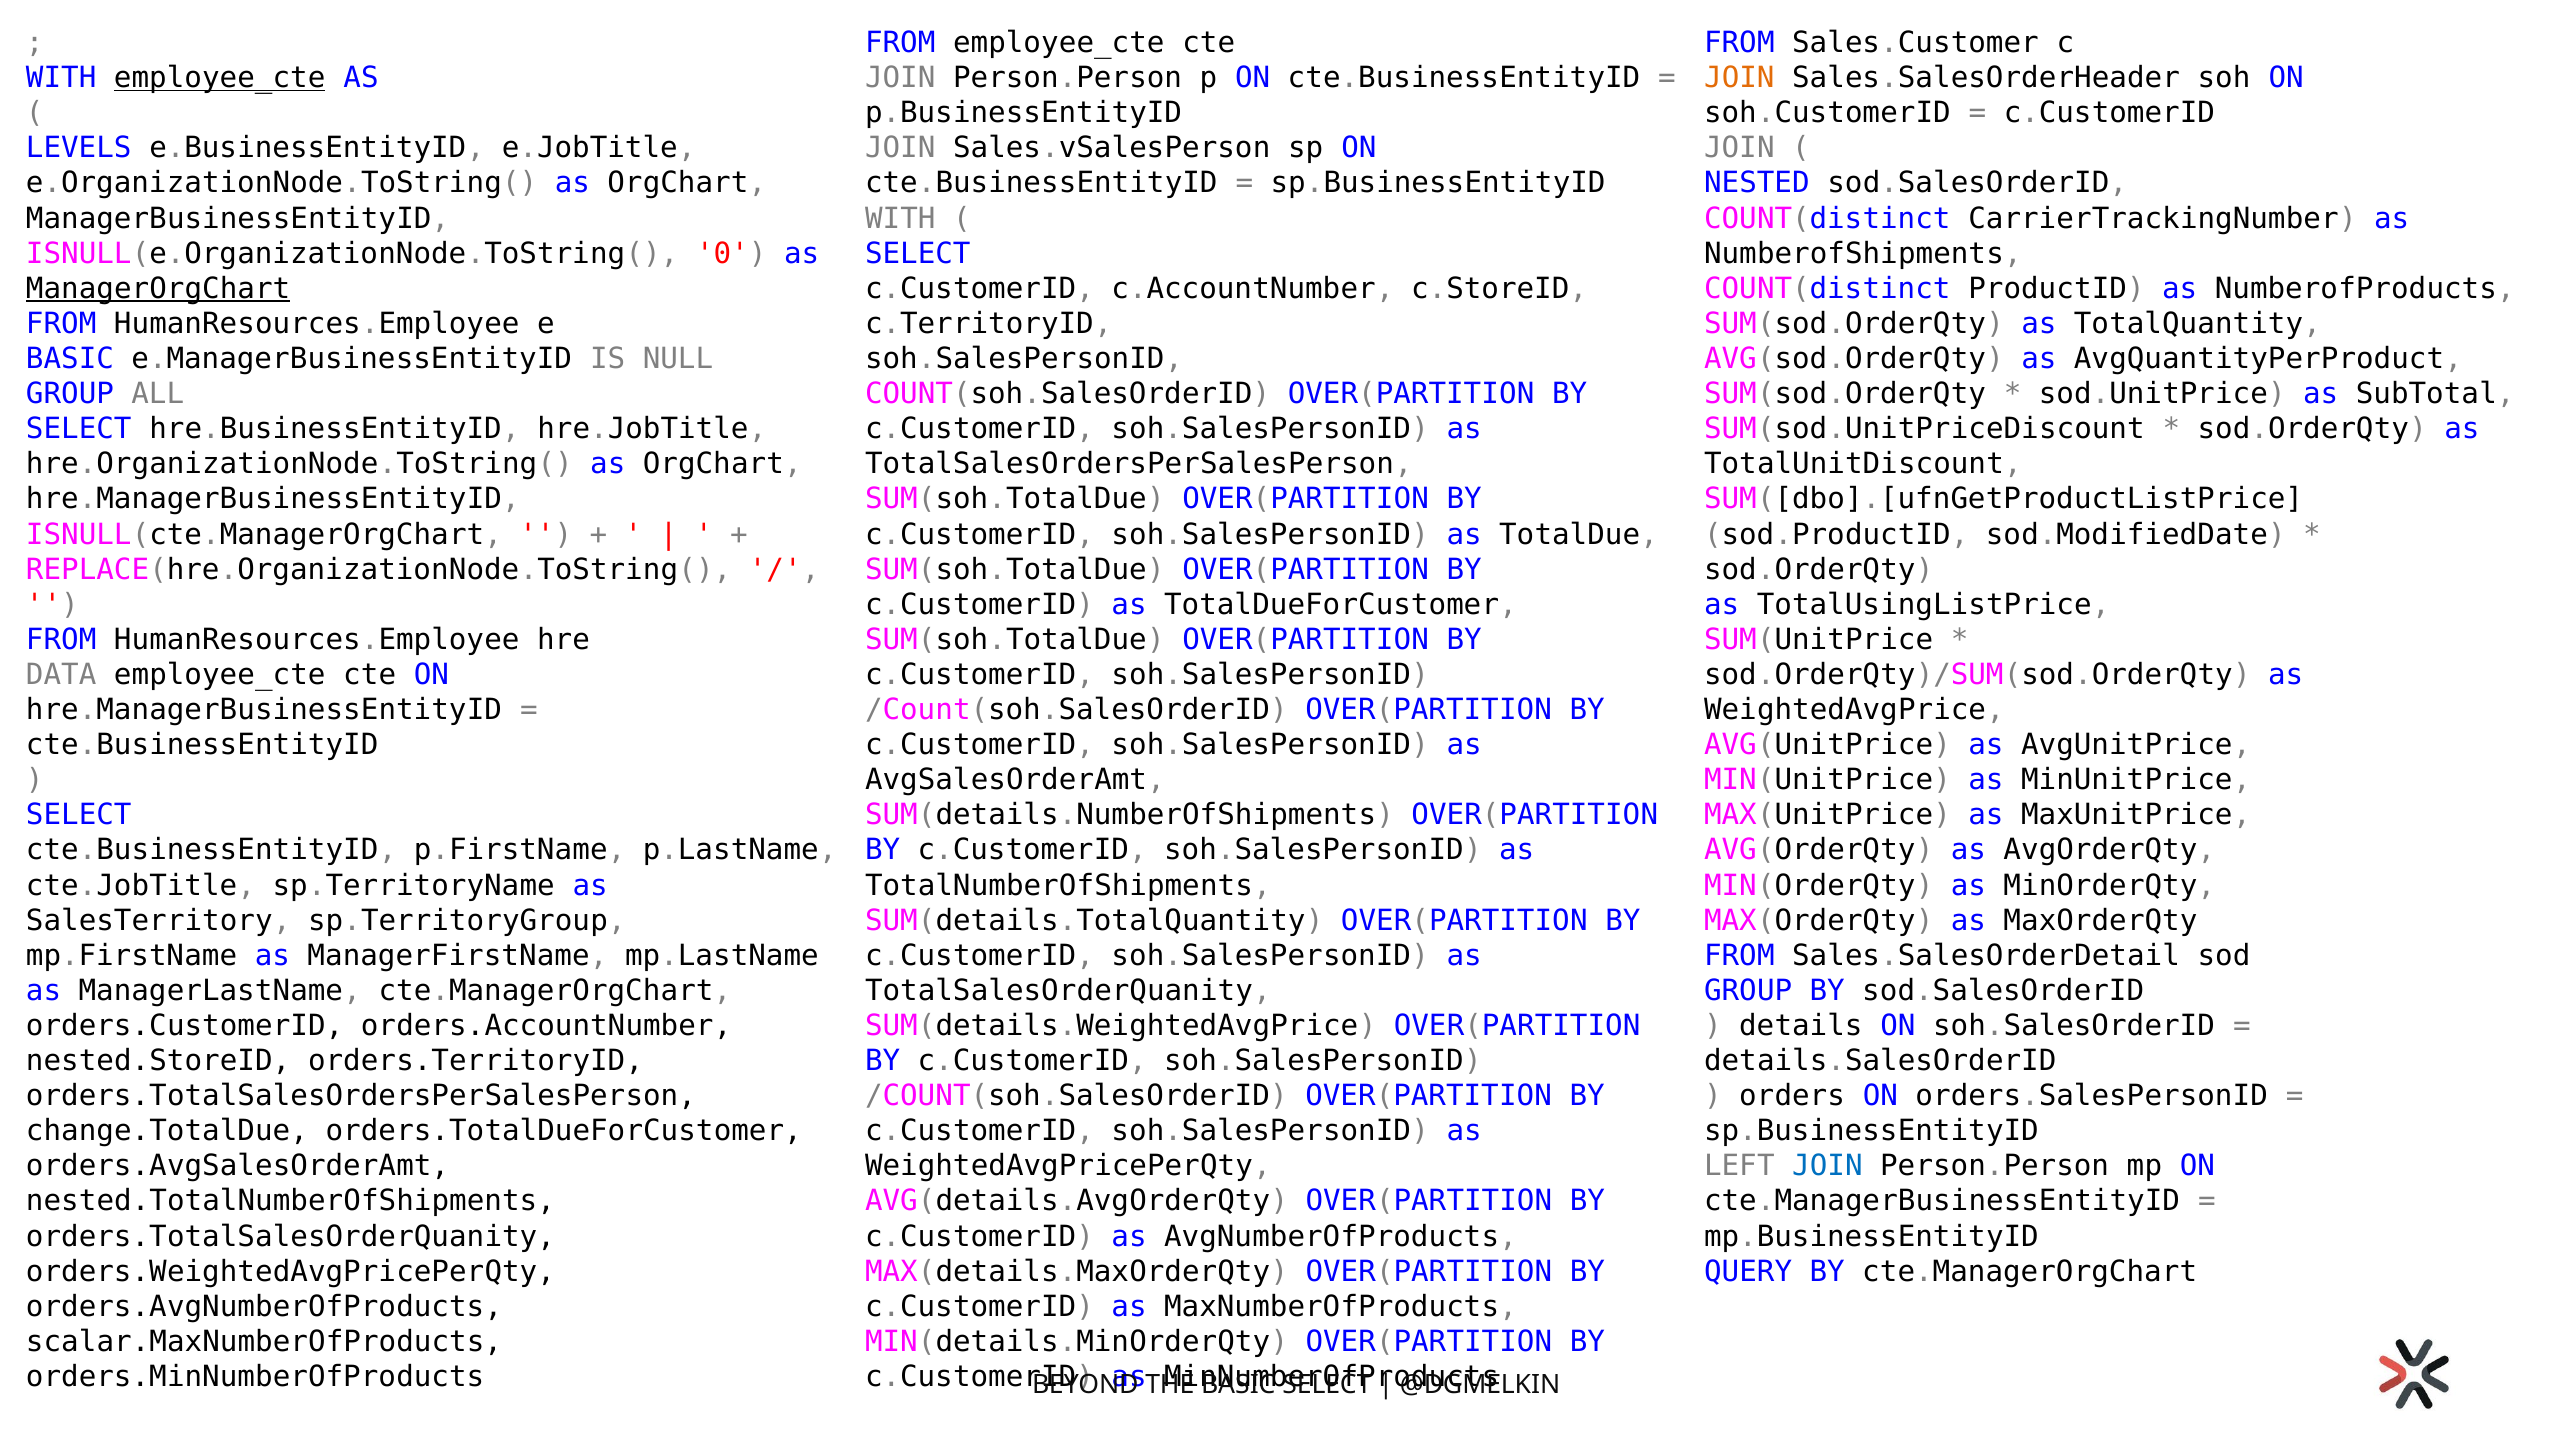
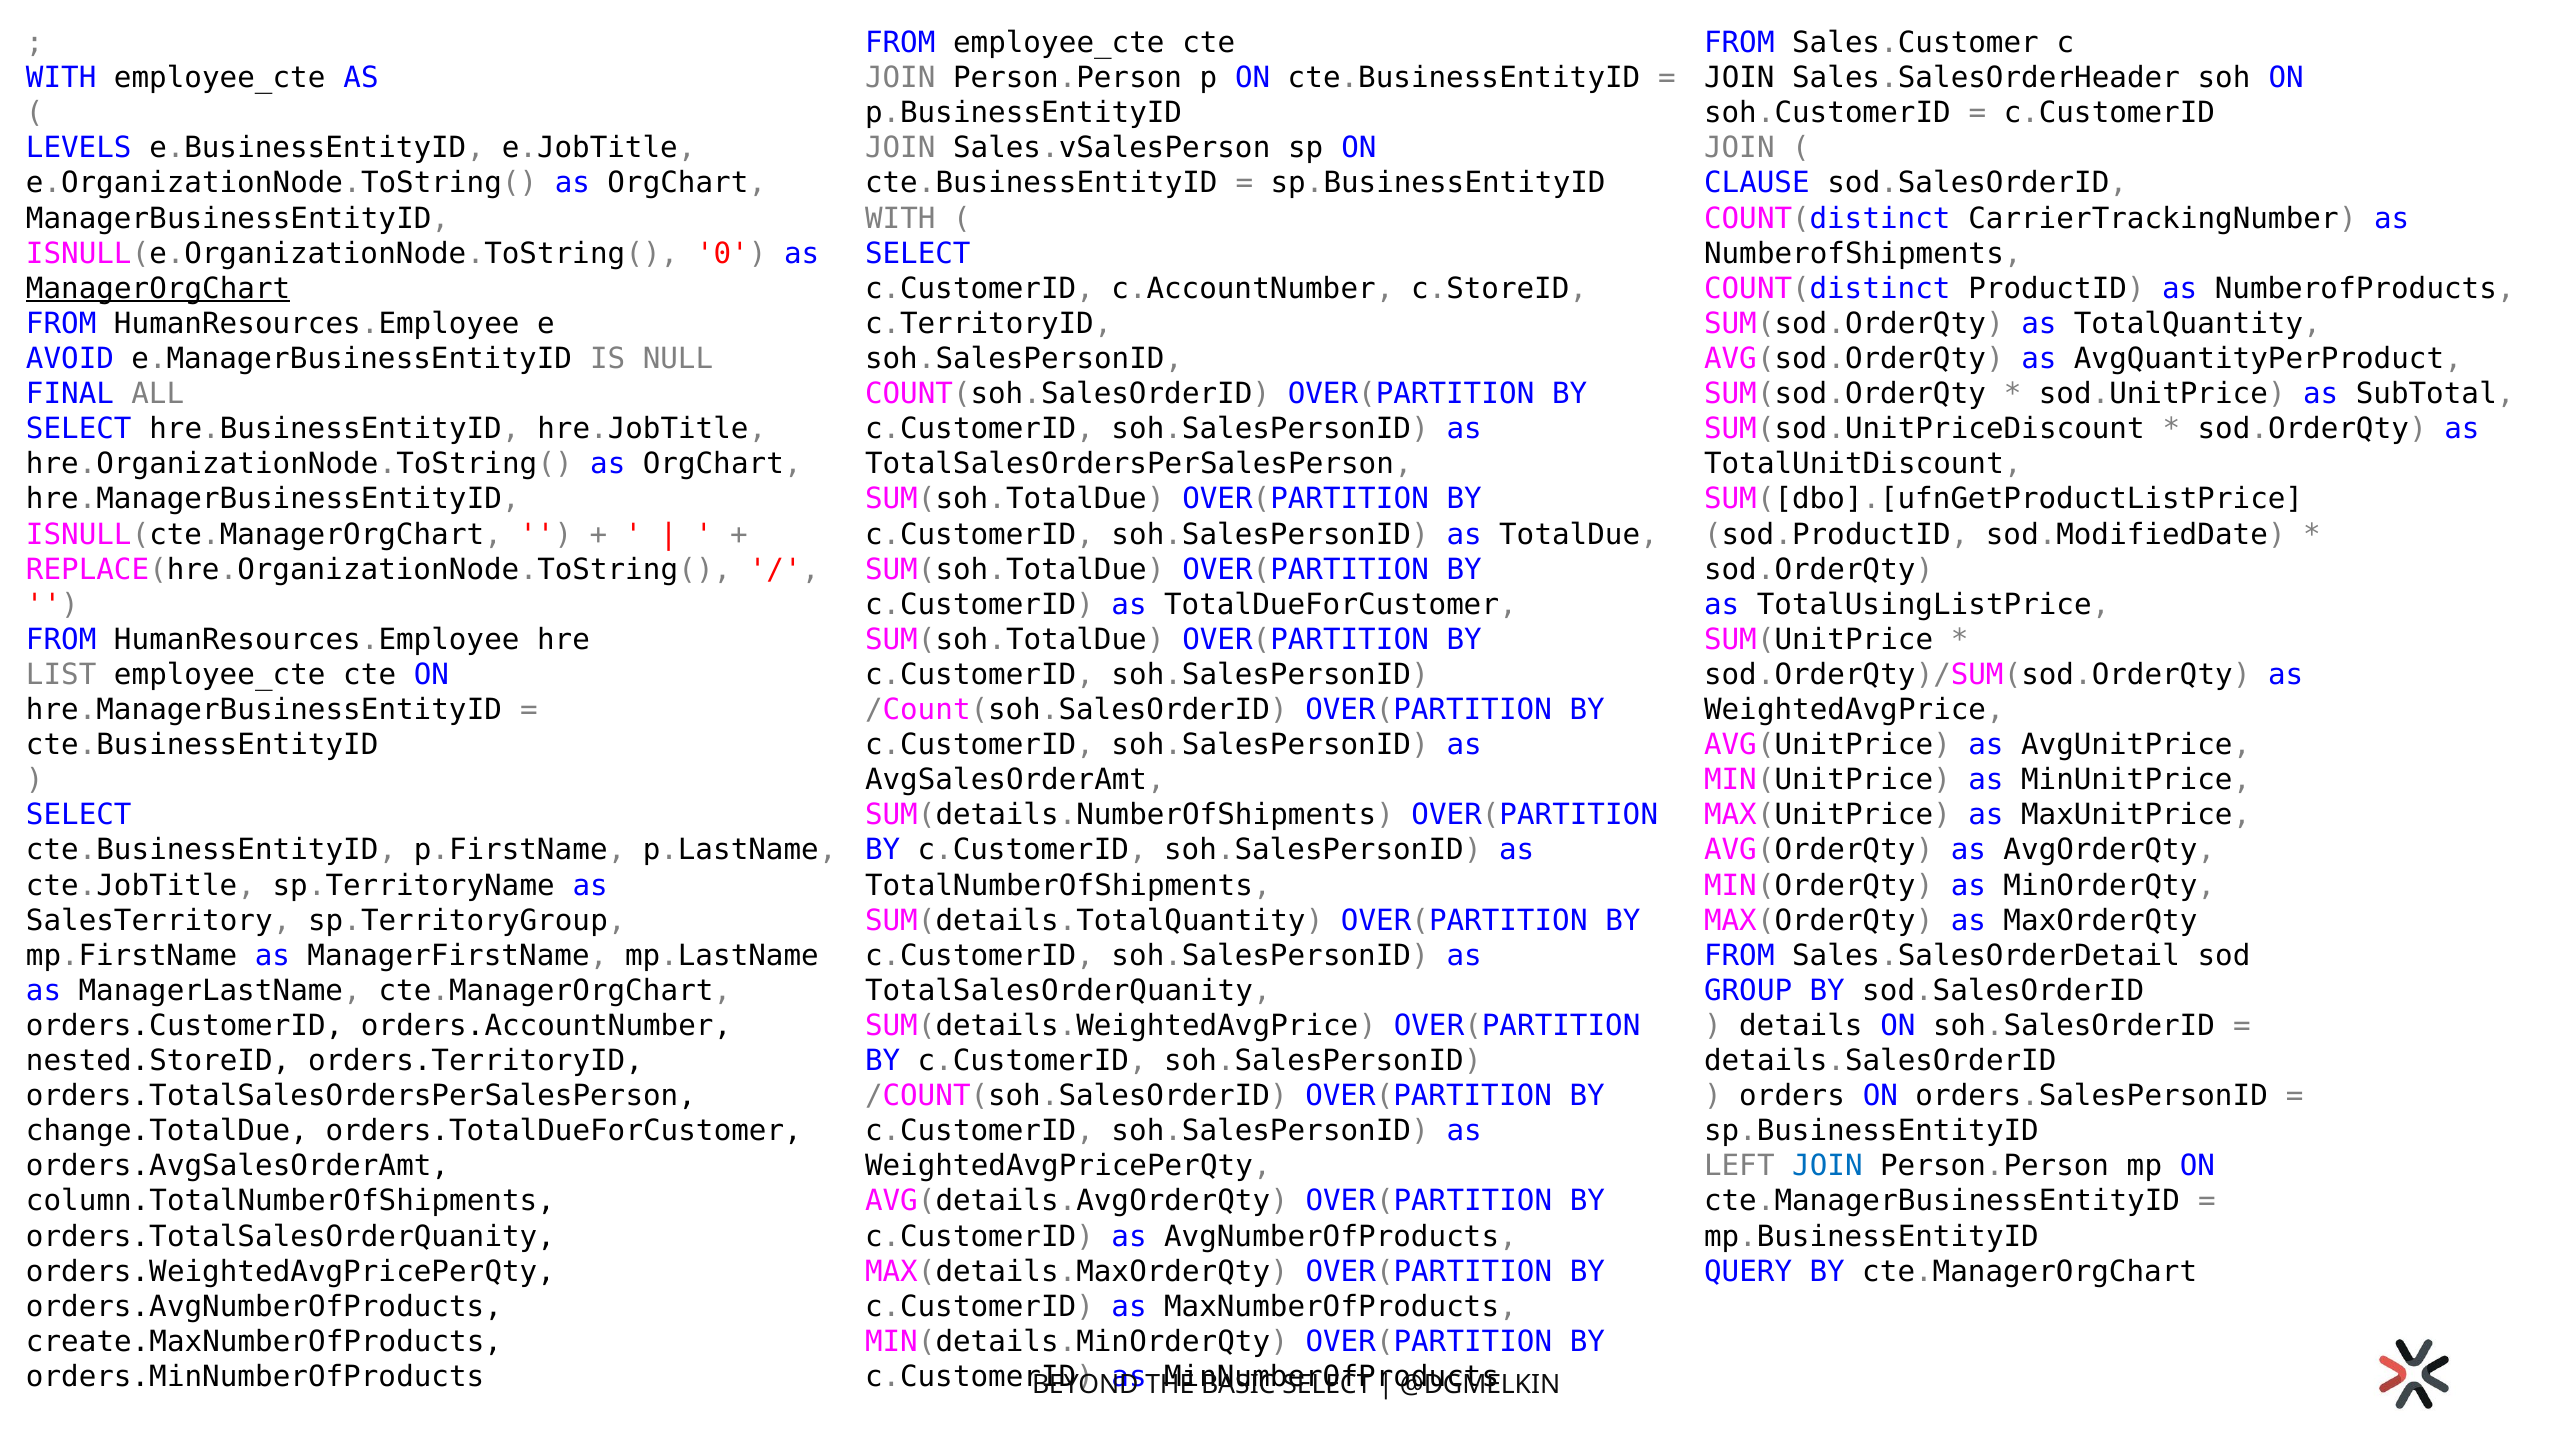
employee_cte at (220, 78) underline: present -> none
JOIN at (1739, 78) colour: orange -> black
NESTED: NESTED -> CLAUSE
BASIC at (70, 359): BASIC -> AVOID
GROUP at (70, 394): GROUP -> FINAL
DATA: DATA -> LIST
nested.TotalNumberOfShipments: nested.TotalNumberOfShipments -> column.TotalNumberOfShipments
scalar.MaxNumberOfProducts: scalar.MaxNumberOfProducts -> create.MaxNumberOfProducts
